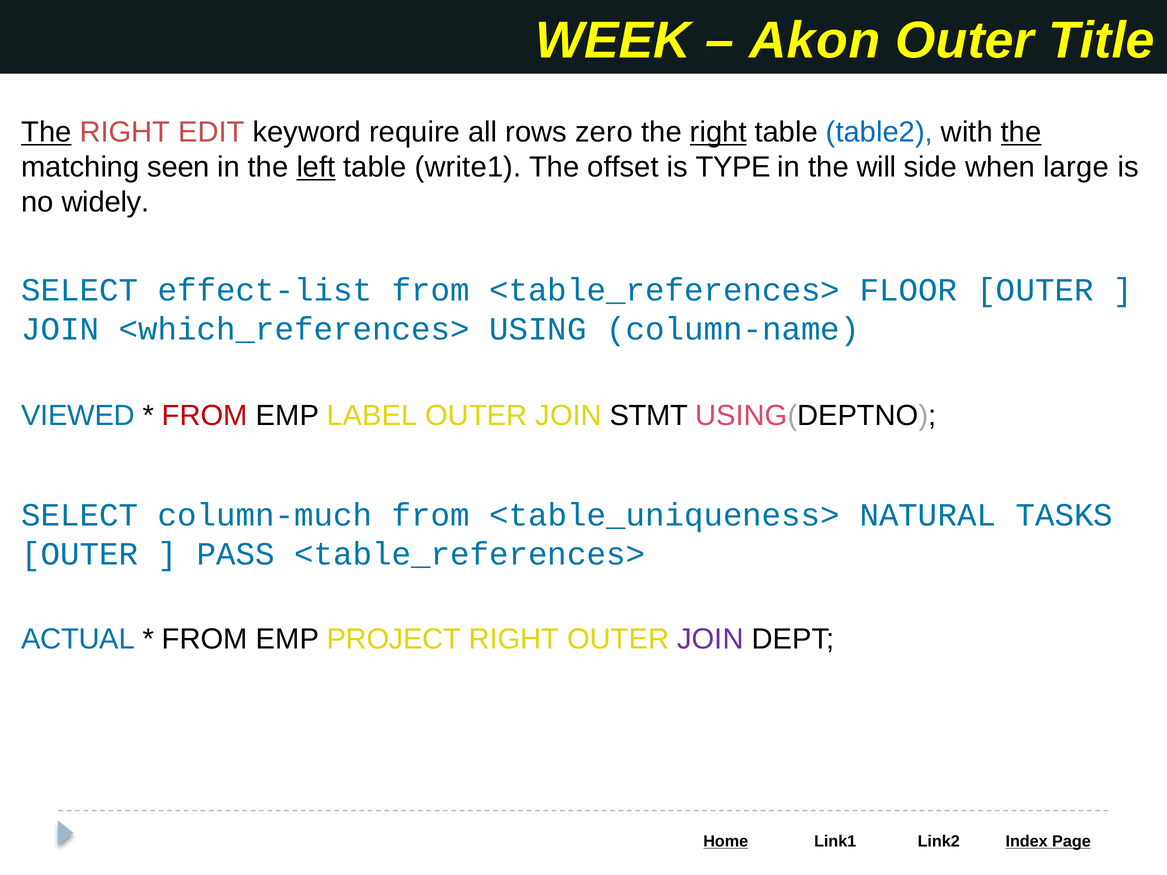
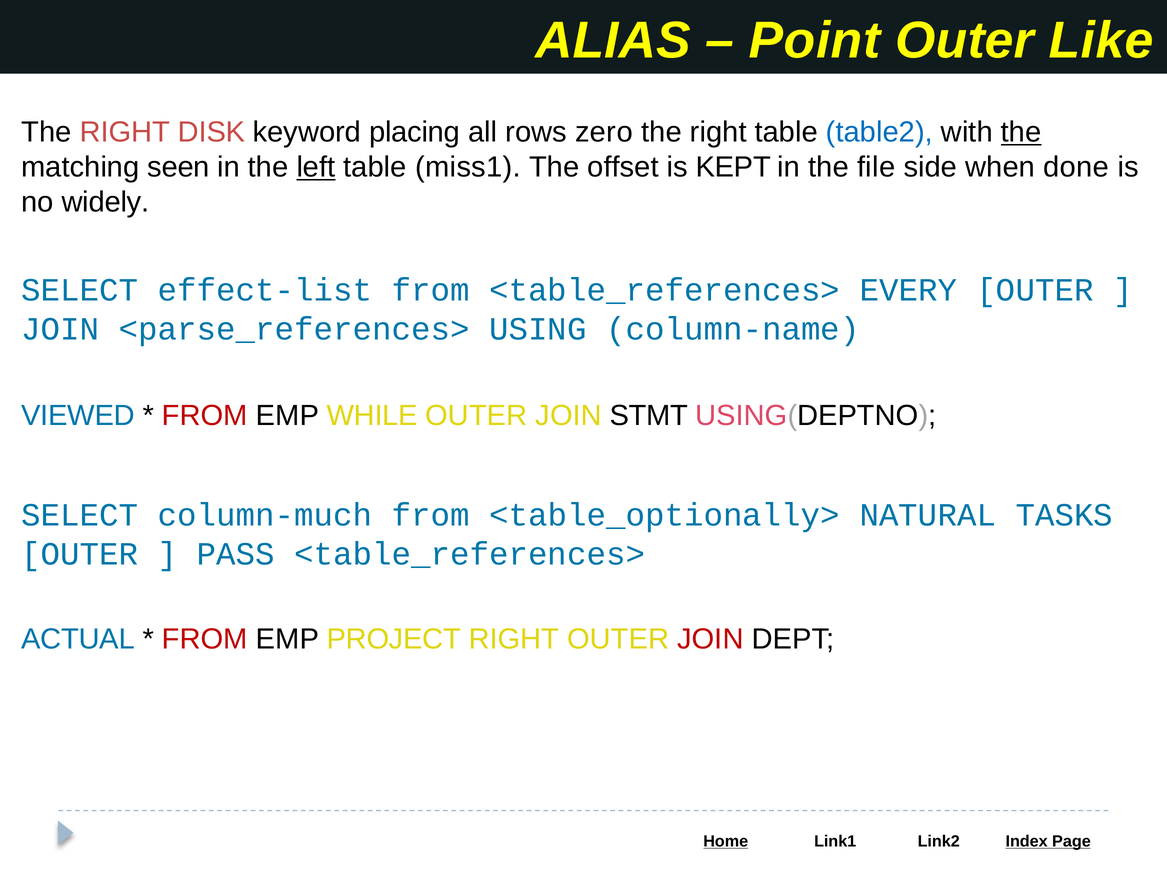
WEEK: WEEK -> ALIAS
Akon: Akon -> Point
Title: Title -> Like
The at (46, 132) underline: present -> none
EDIT: EDIT -> DISK
require: require -> placing
right at (718, 132) underline: present -> none
write1: write1 -> miss1
TYPE: TYPE -> KEPT
will: will -> file
large: large -> done
FLOOR: FLOOR -> EVERY
<which_references>: <which_references> -> <parse_references>
LABEL: LABEL -> WHILE
<table_uniqueness>: <table_uniqueness> -> <table_optionally>
FROM at (205, 639) colour: black -> red
JOIN at (710, 639) colour: purple -> red
